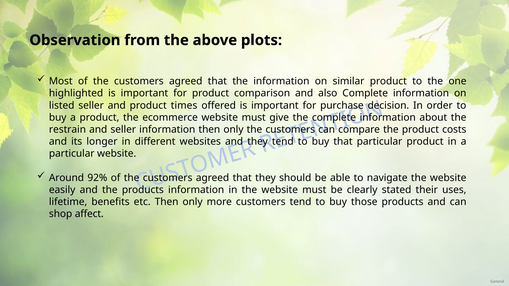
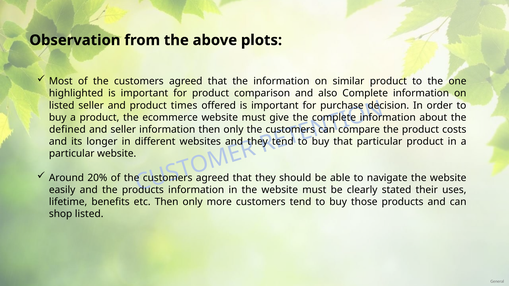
restrain: restrain -> defined
92%: 92% -> 20%
shop affect: affect -> listed
